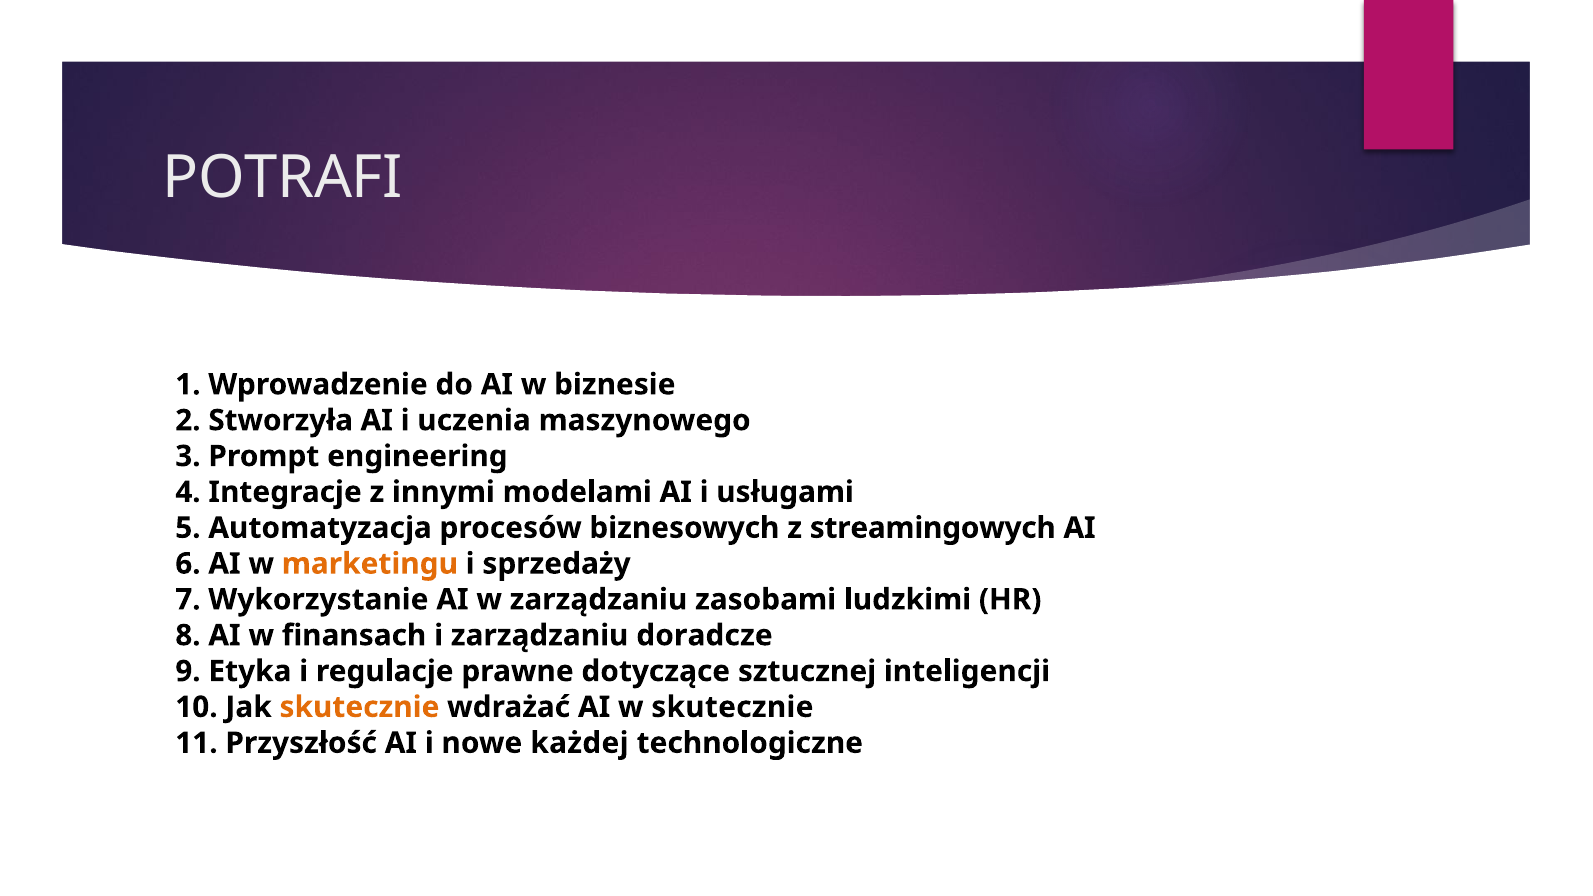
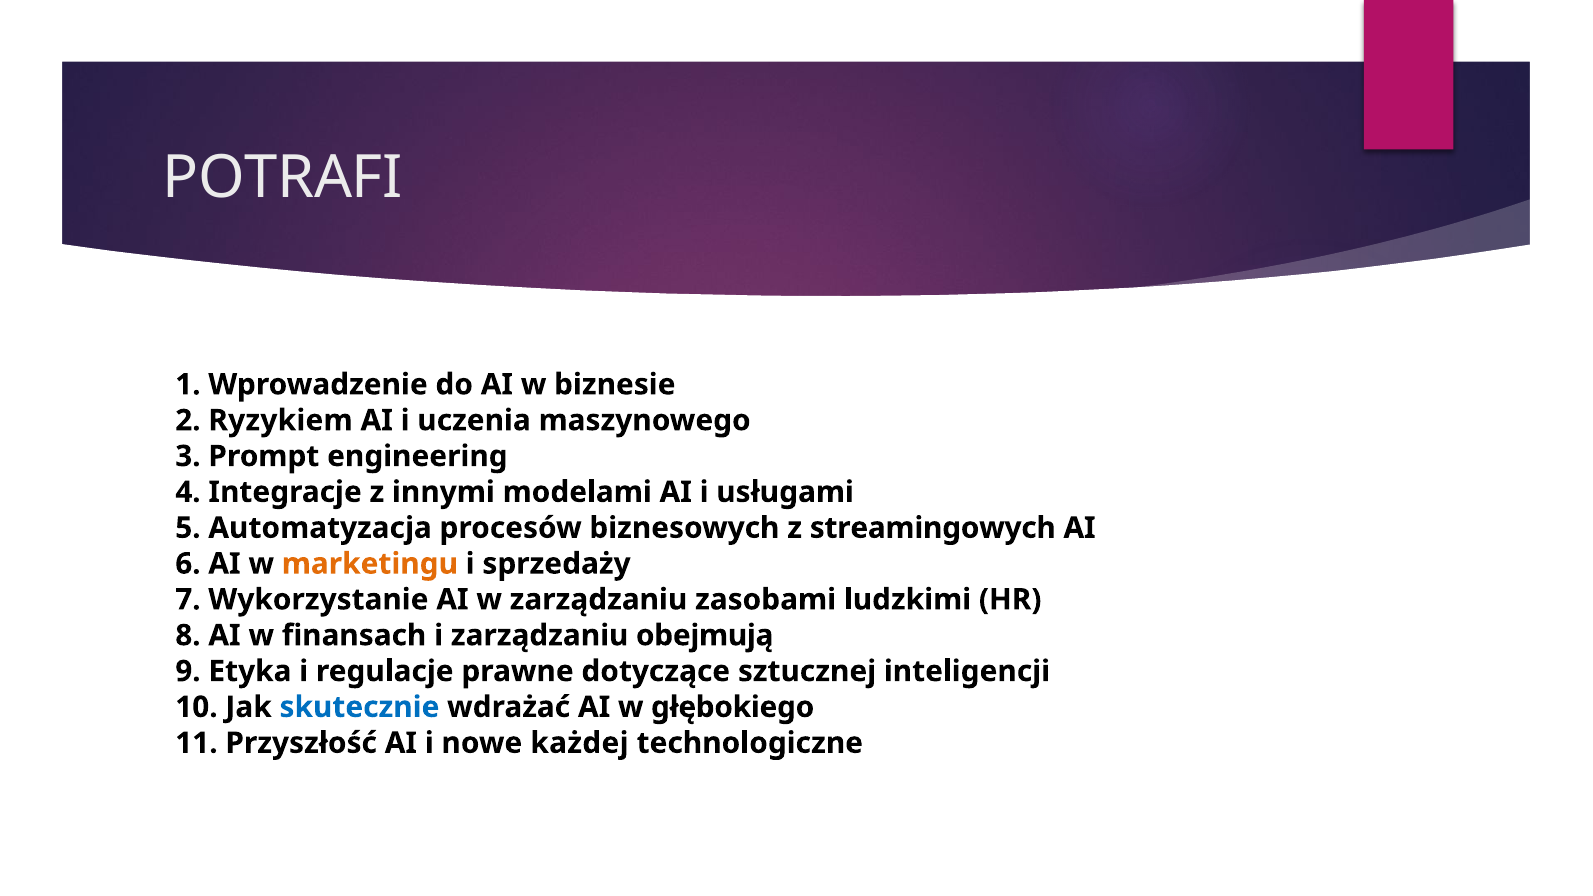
Stworzyła: Stworzyła -> Ryzykiem
doradcze: doradcze -> obejmują
skutecznie at (359, 707) colour: orange -> blue
w skutecznie: skutecznie -> głębokiego
